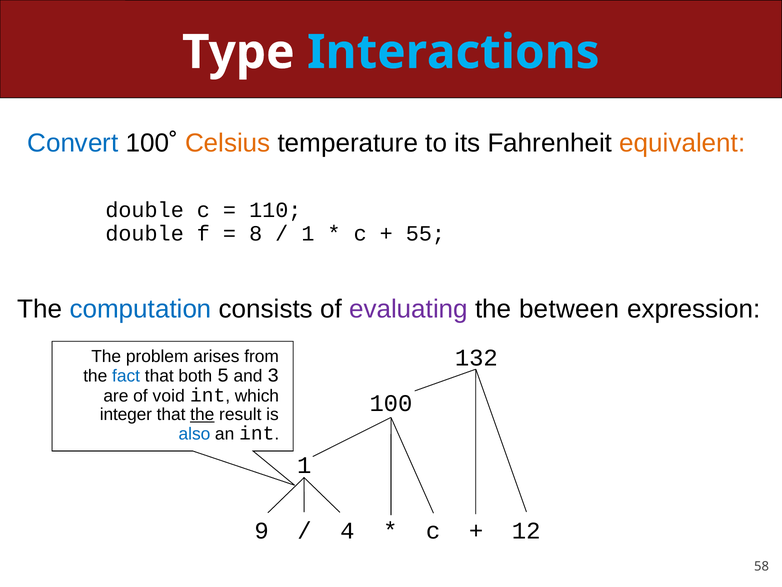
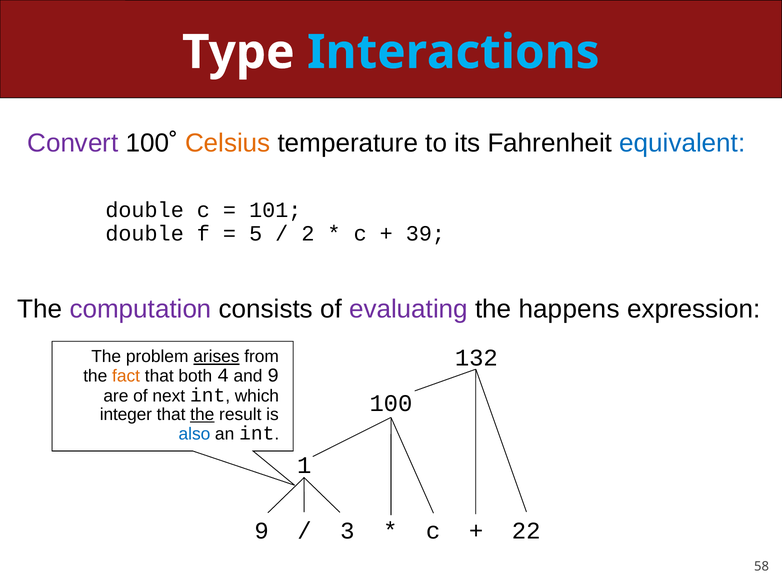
Convert colour: blue -> purple
equivalent colour: orange -> blue
110: 110 -> 101
8 at (256, 234): 8 -> 5
1 at (308, 234): 1 -> 2
55: 55 -> 39
computation colour: blue -> purple
between: between -> happens
arises underline: none -> present
fact colour: blue -> orange
both 5: 5 -> 4
and 3: 3 -> 9
void: void -> next
4: 4 -> 3
12: 12 -> 22
